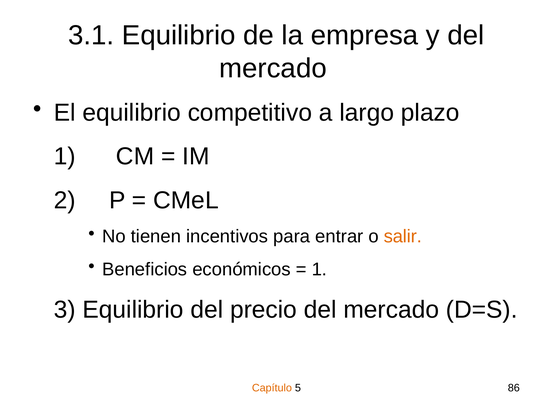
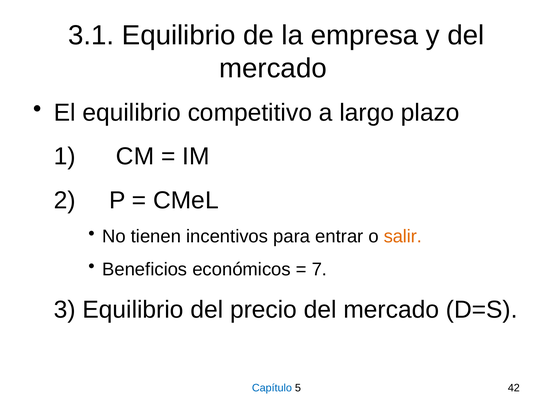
1 at (319, 269): 1 -> 7
Capítulo colour: orange -> blue
86: 86 -> 42
